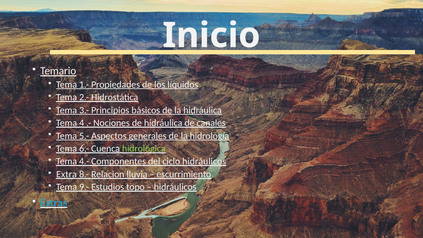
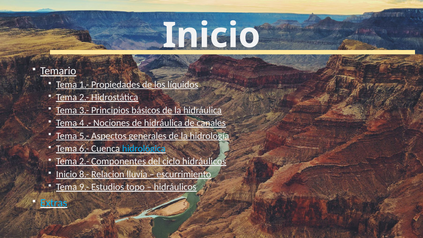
hidrológica colour: light green -> light blue
4.- at (84, 161): 4.- -> 2.-
Extra at (67, 174): Extra -> Inicio
